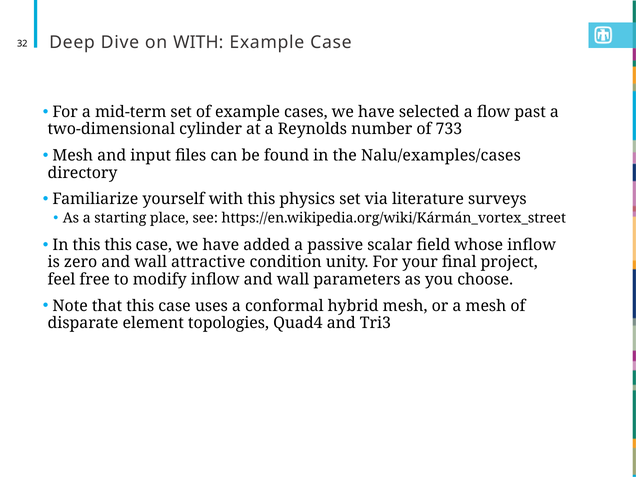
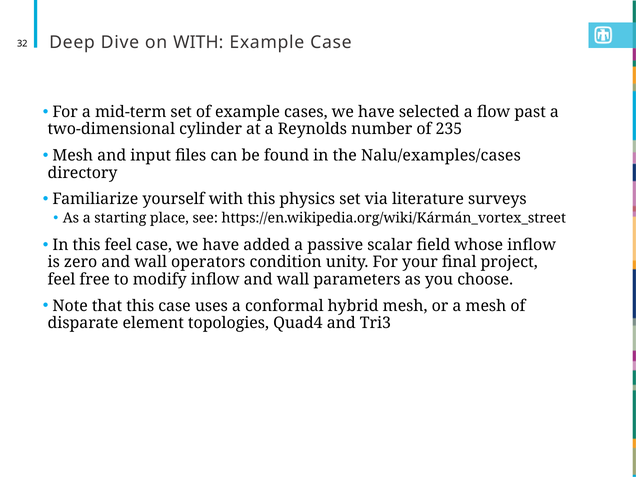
733: 733 -> 235
this this: this -> feel
attractive: attractive -> operators
